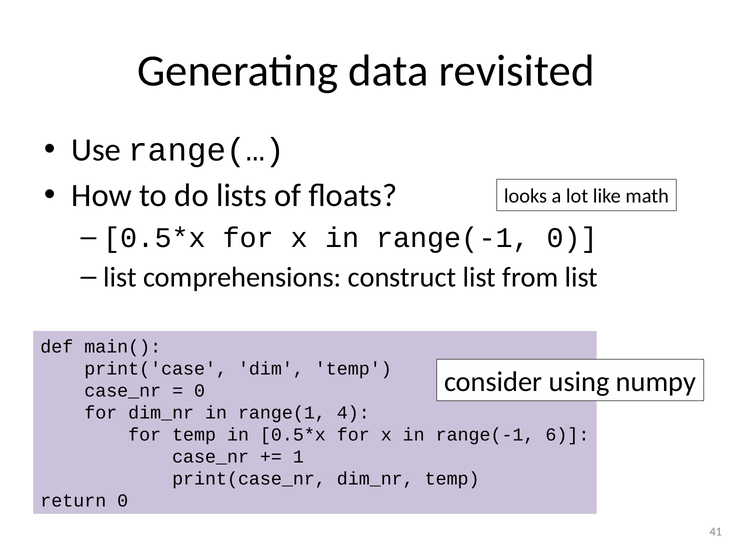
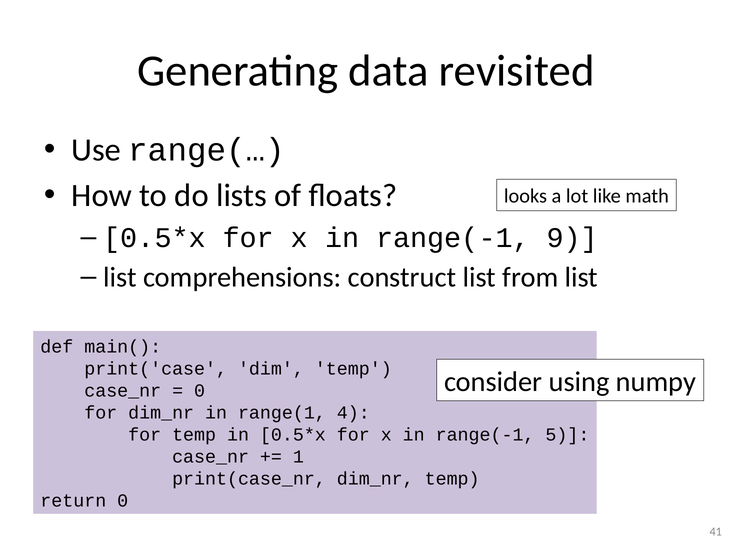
range(-1 0: 0 -> 9
6: 6 -> 5
